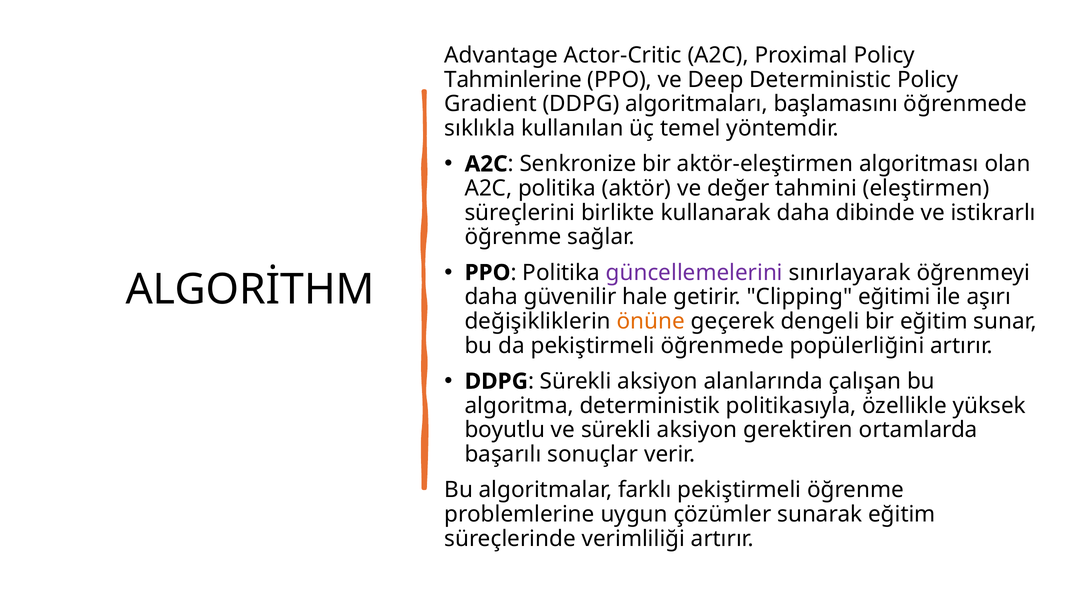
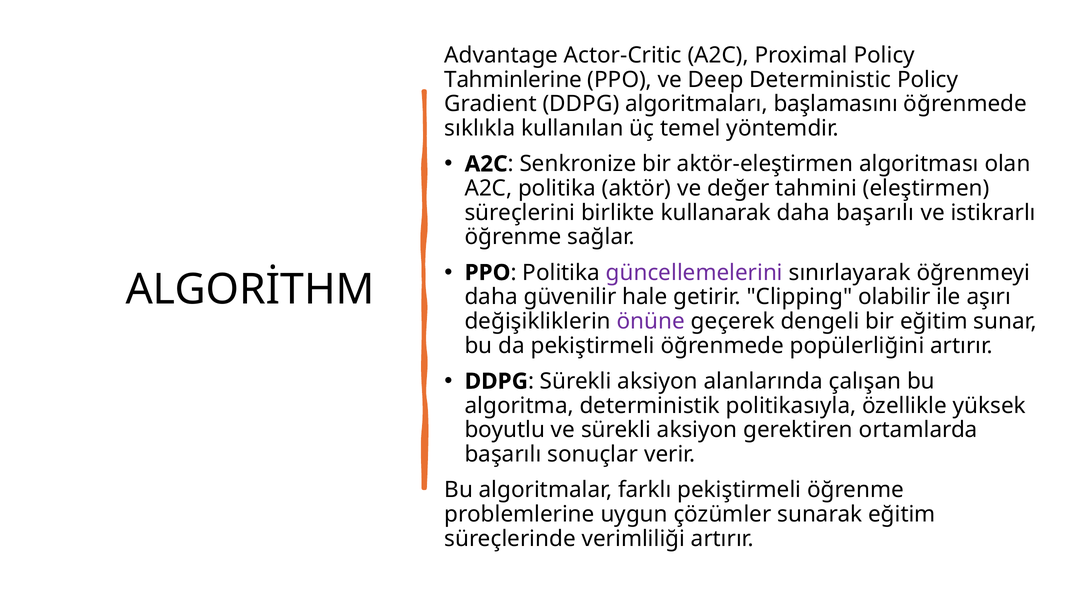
daha dibinde: dibinde -> başarılı
eğitimi: eğitimi -> olabilir
önüne colour: orange -> purple
